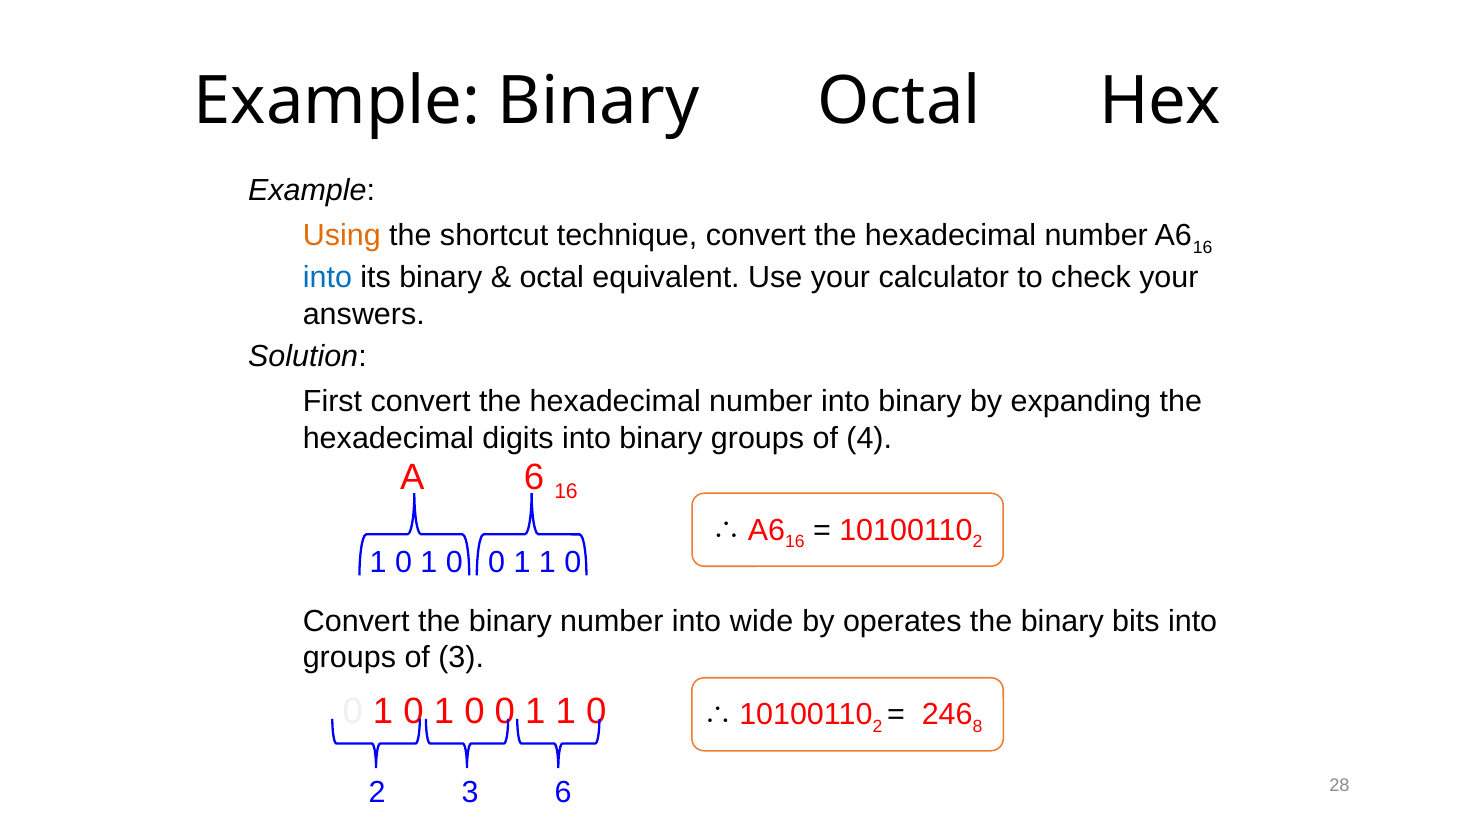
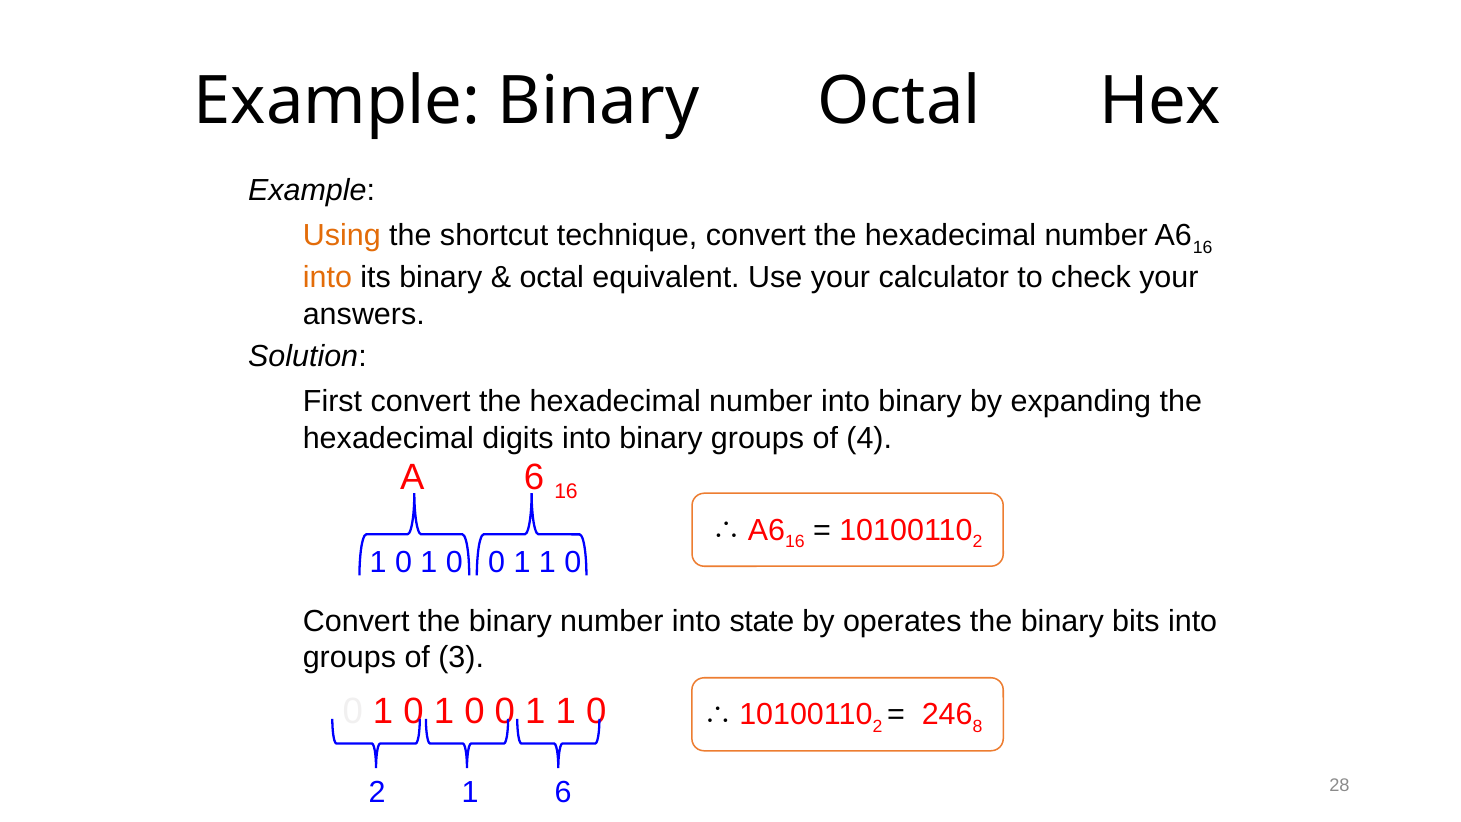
into at (327, 277) colour: blue -> orange
wide: wide -> state
2 3: 3 -> 1
